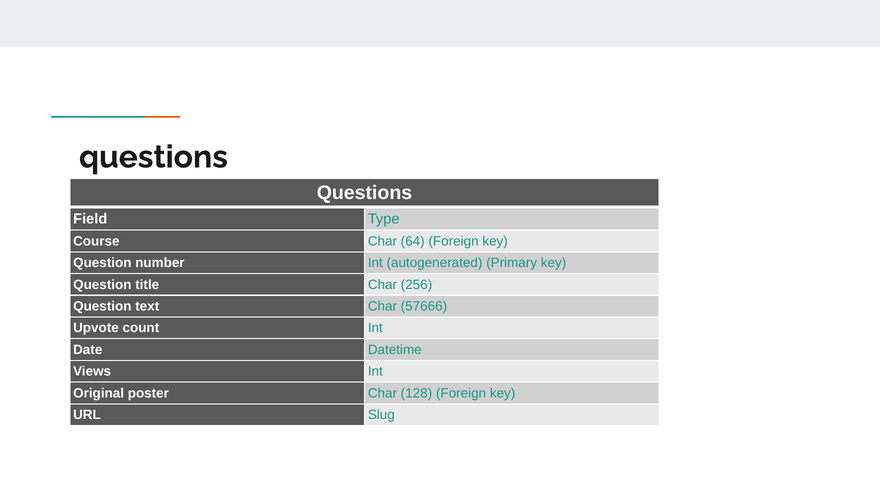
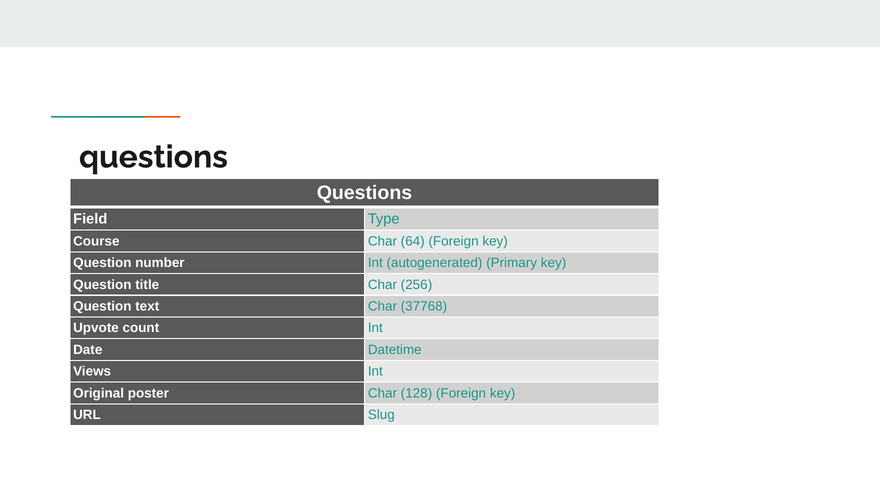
57666: 57666 -> 37768
